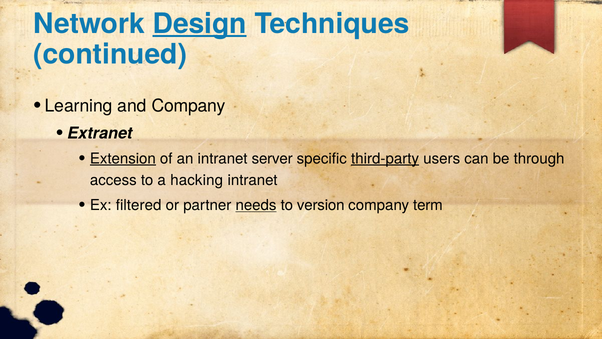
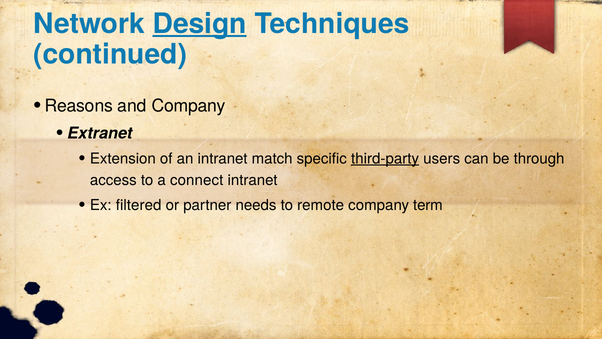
Learning: Learning -> Reasons
Extension underline: present -> none
server: server -> match
hacking: hacking -> connect
needs underline: present -> none
version: version -> remote
